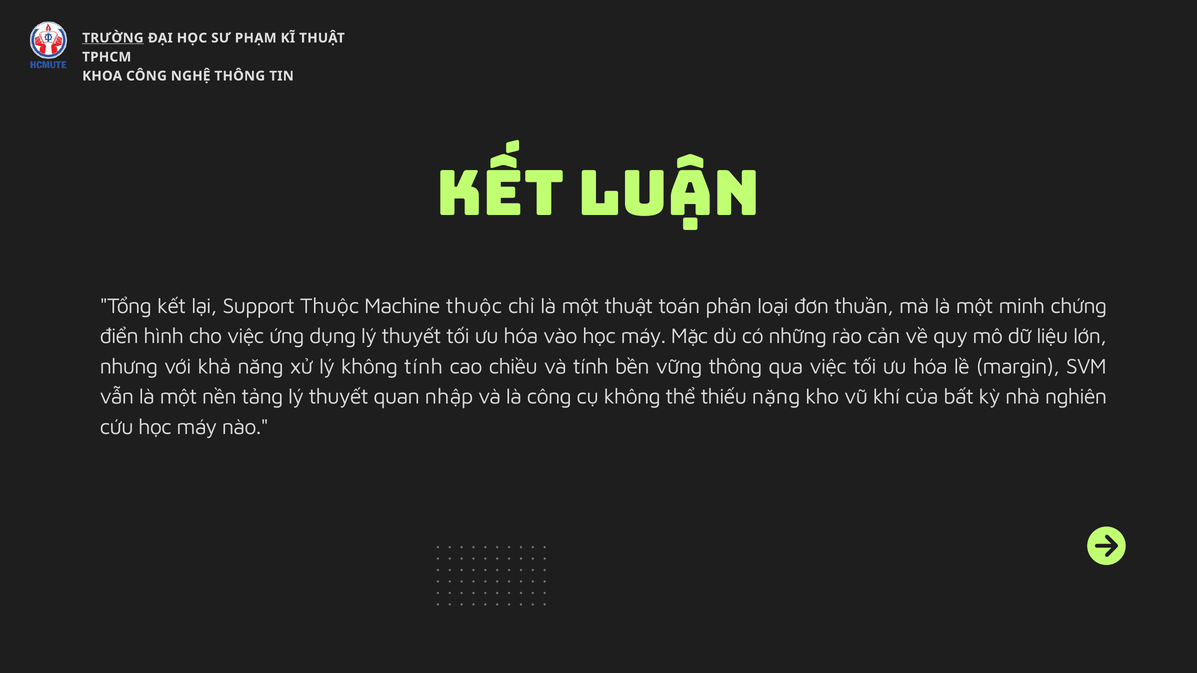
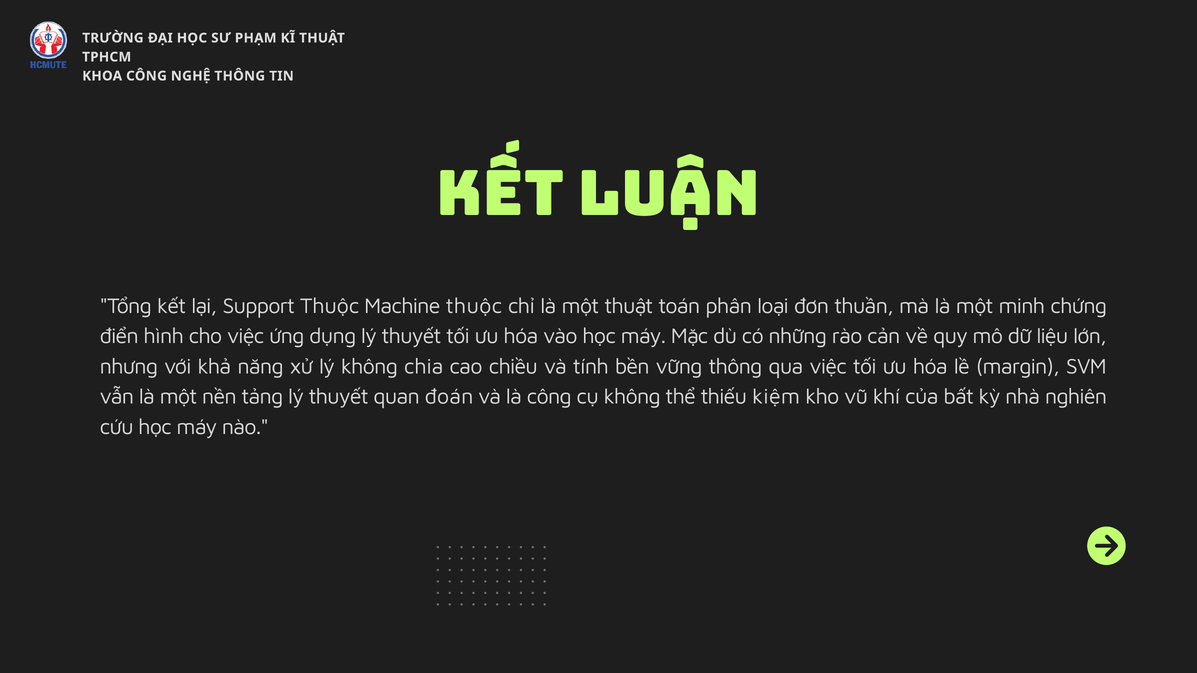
TRƯỜNG underline: present -> none
không tính: tính -> chia
nhập: nhập -> đoán
nặng: nặng -> kiệm
